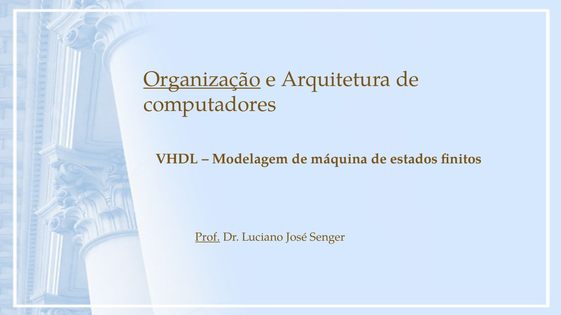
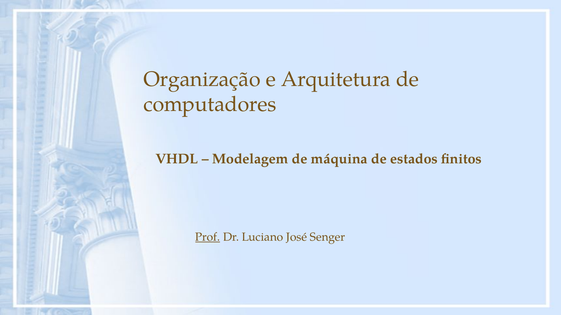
Organização underline: present -> none
